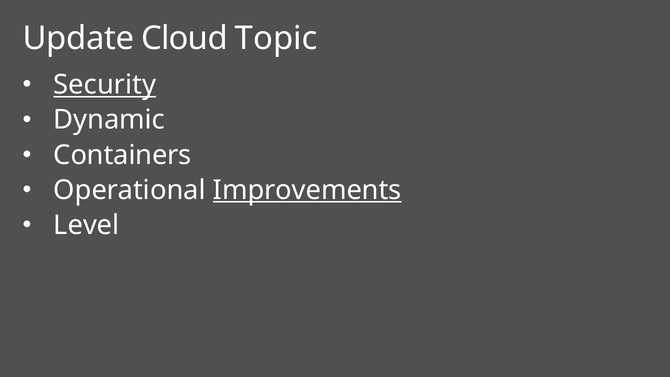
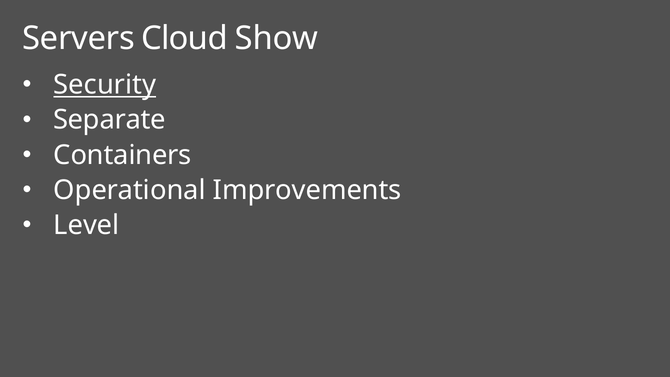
Update: Update -> Servers
Topic: Topic -> Show
Dynamic: Dynamic -> Separate
Improvements underline: present -> none
